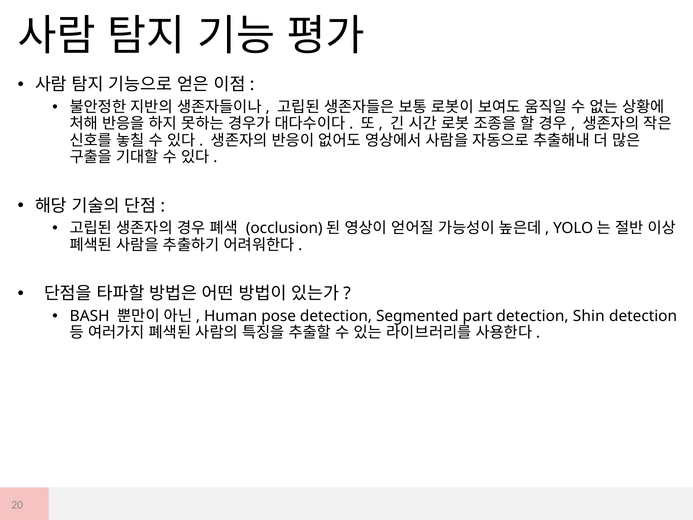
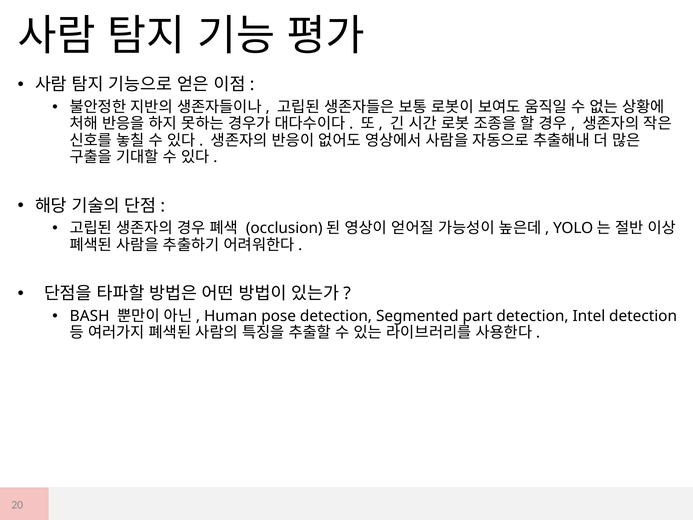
Shin: Shin -> Intel
